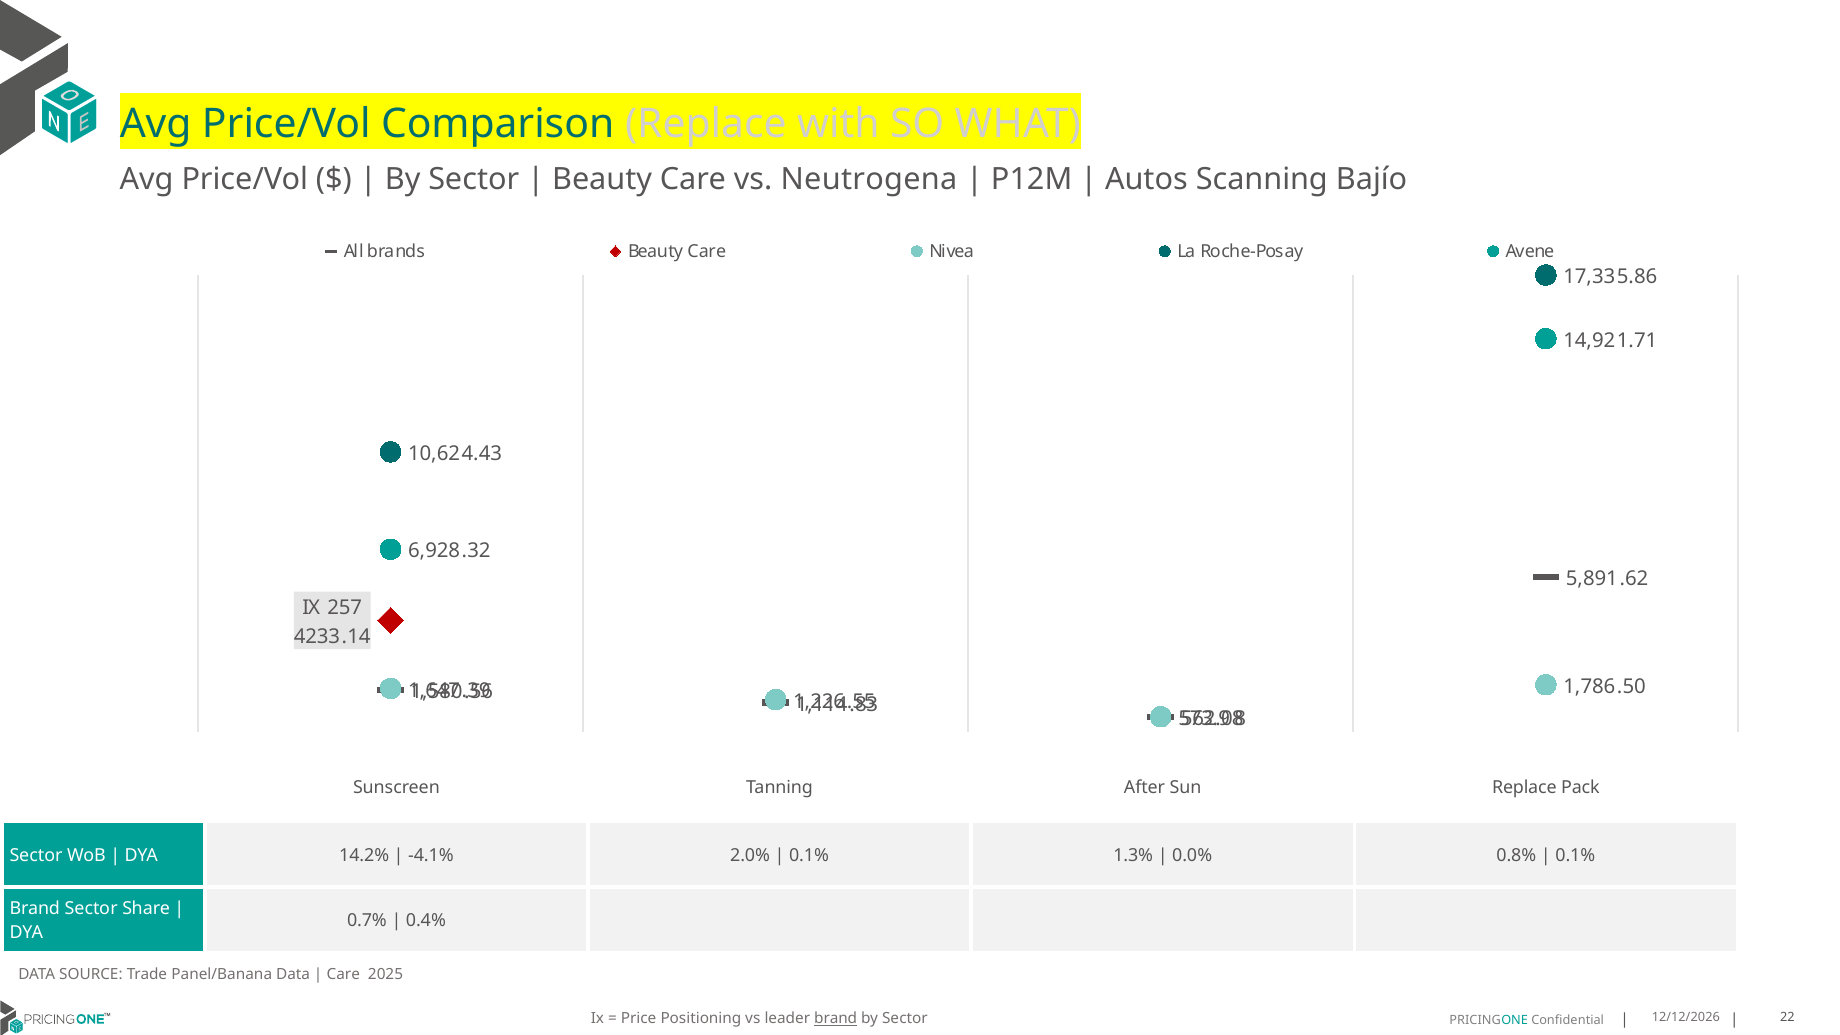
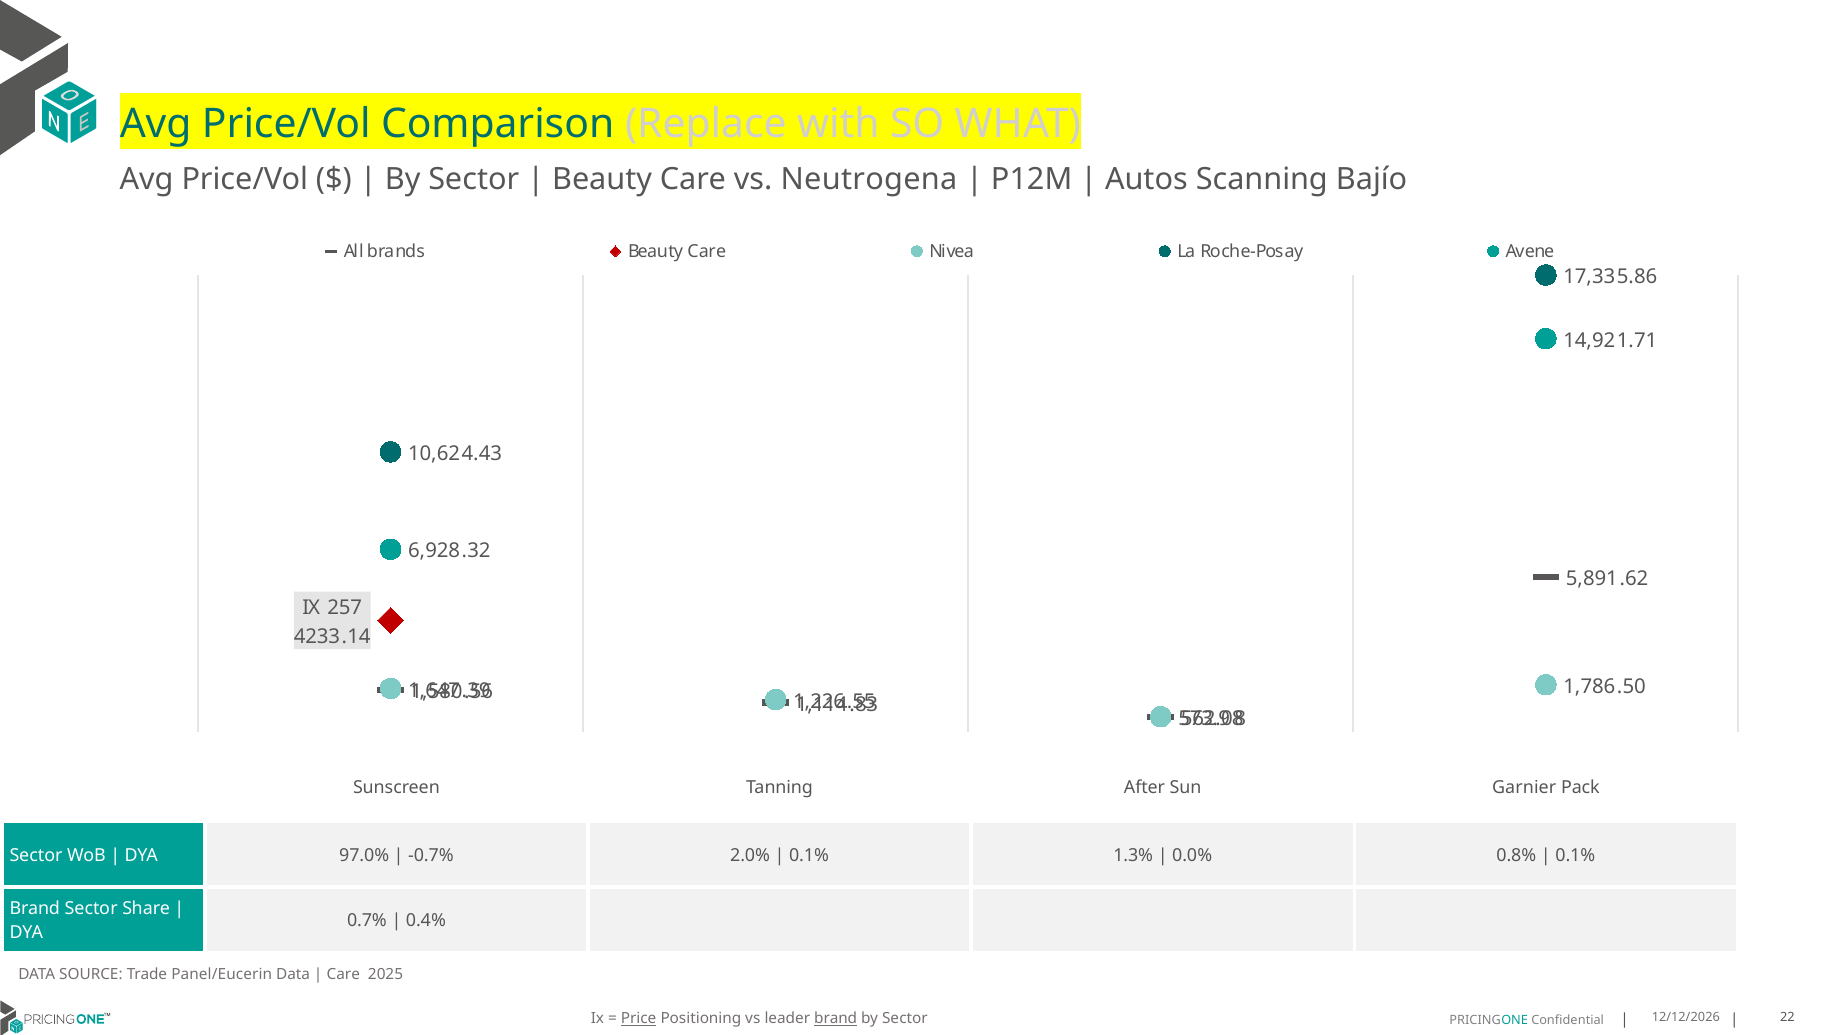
Sun Replace: Replace -> Garnier
14.2%: 14.2% -> 97.0%
-4.1%: -4.1% -> -0.7%
Panel/Banana: Panel/Banana -> Panel/Eucerin
Price underline: none -> present
